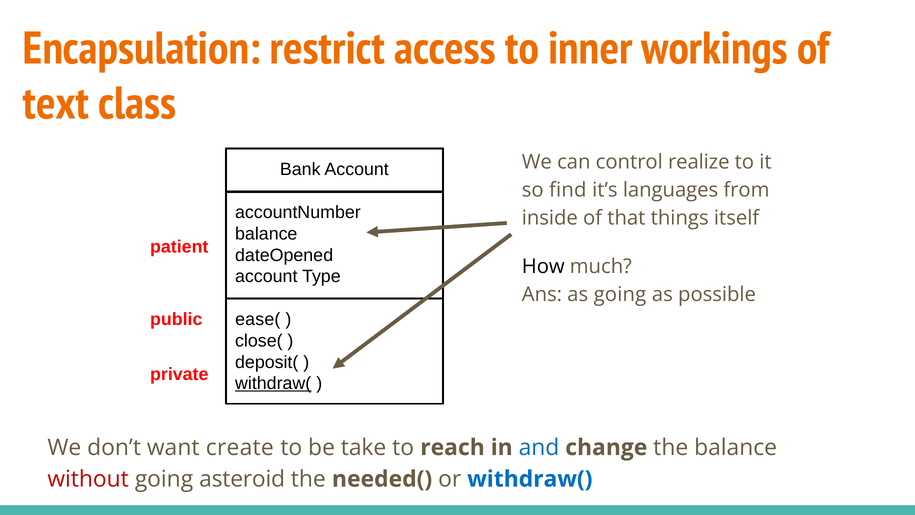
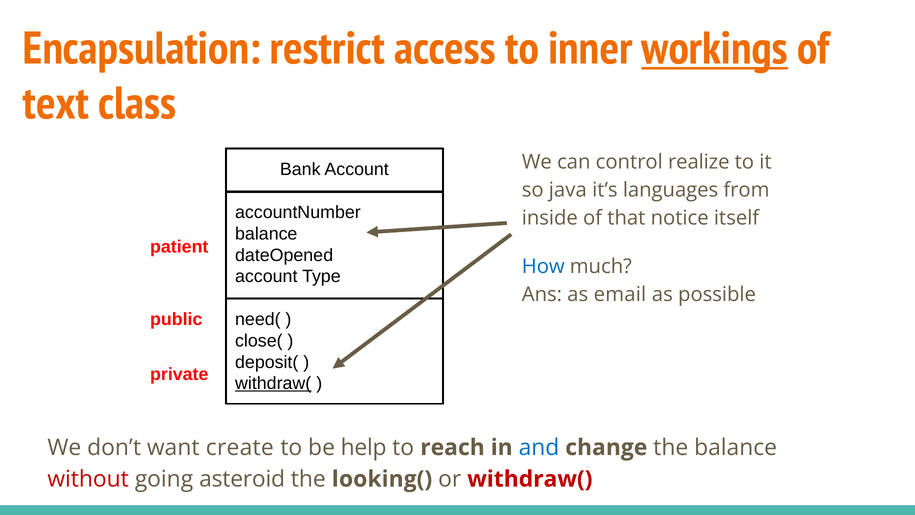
workings underline: none -> present
find: find -> java
things: things -> notice
How colour: black -> blue
as going: going -> email
ease(: ease( -> need(
take: take -> help
needed(: needed( -> looking(
withdraw( at (530, 479) colour: blue -> red
